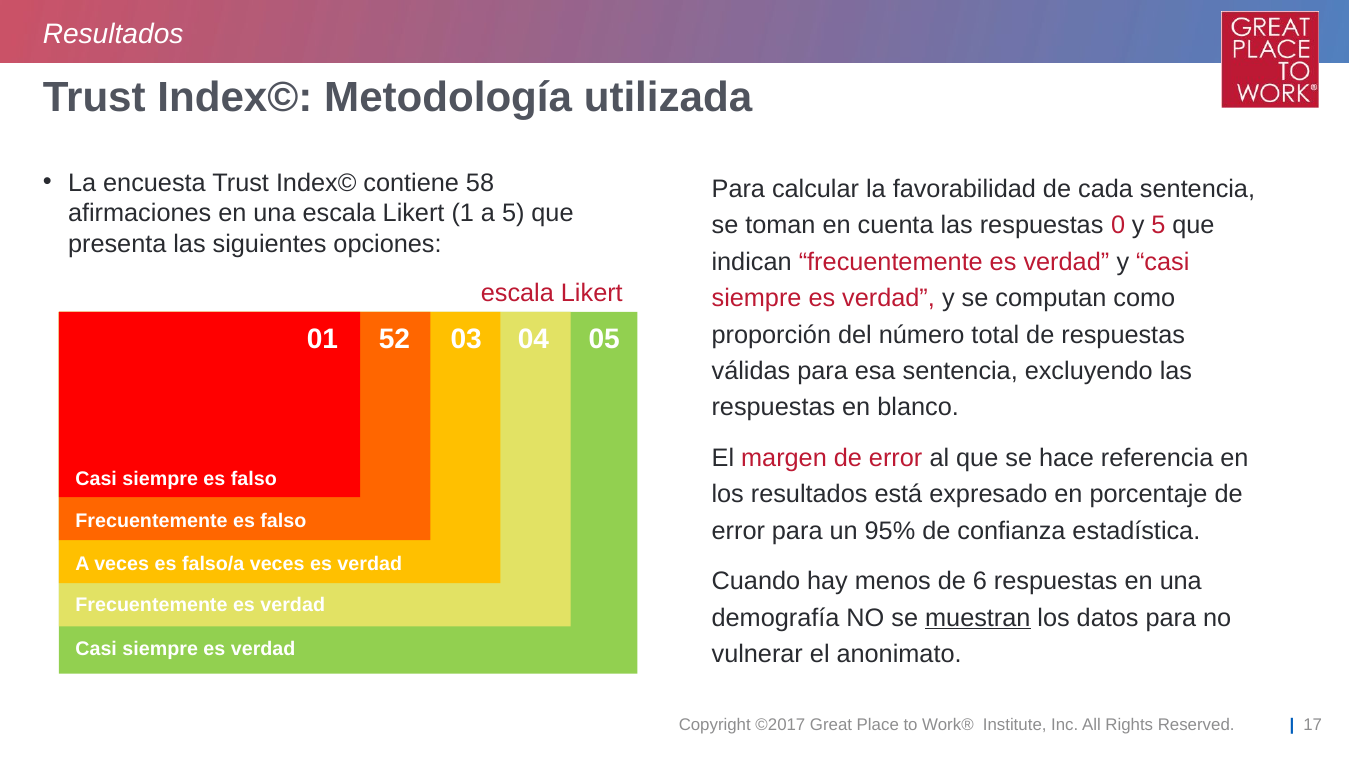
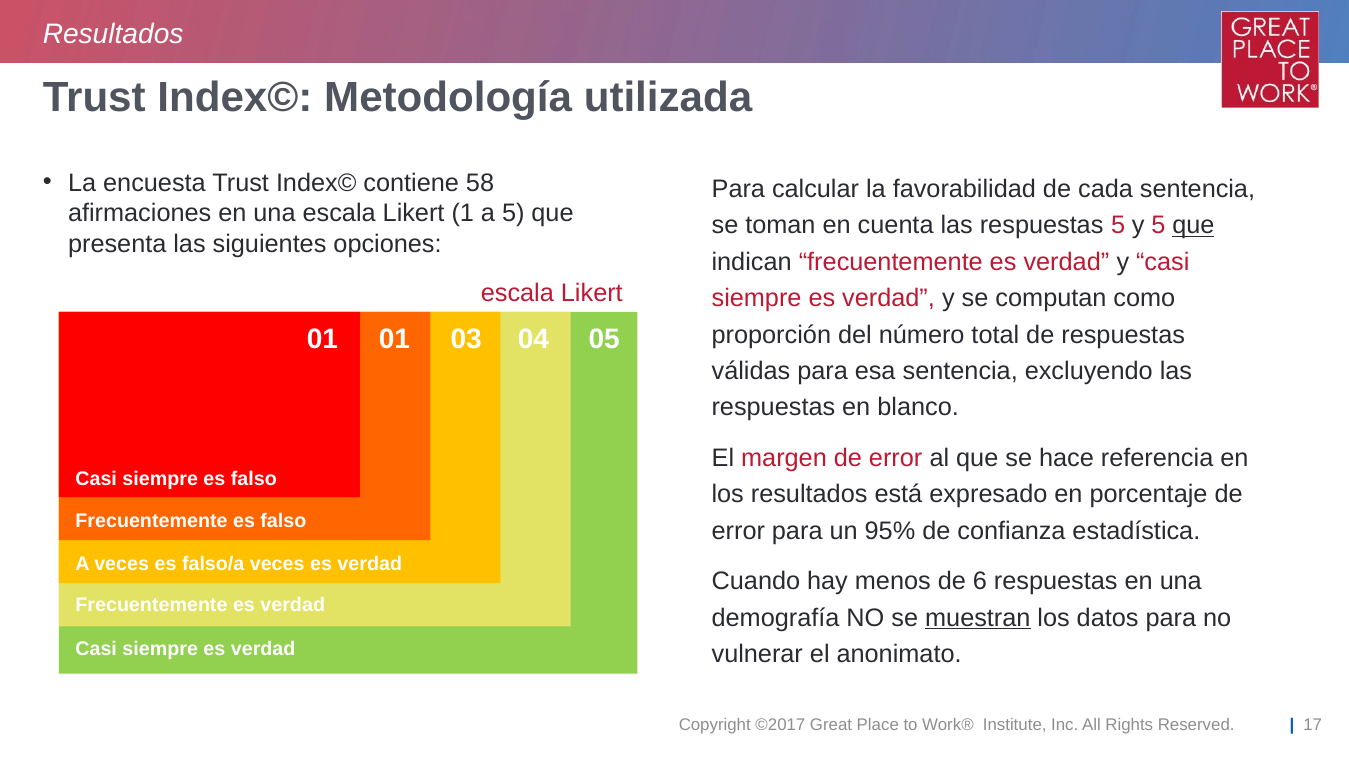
respuestas 0: 0 -> 5
que at (1193, 225) underline: none -> present
01 52: 52 -> 01
